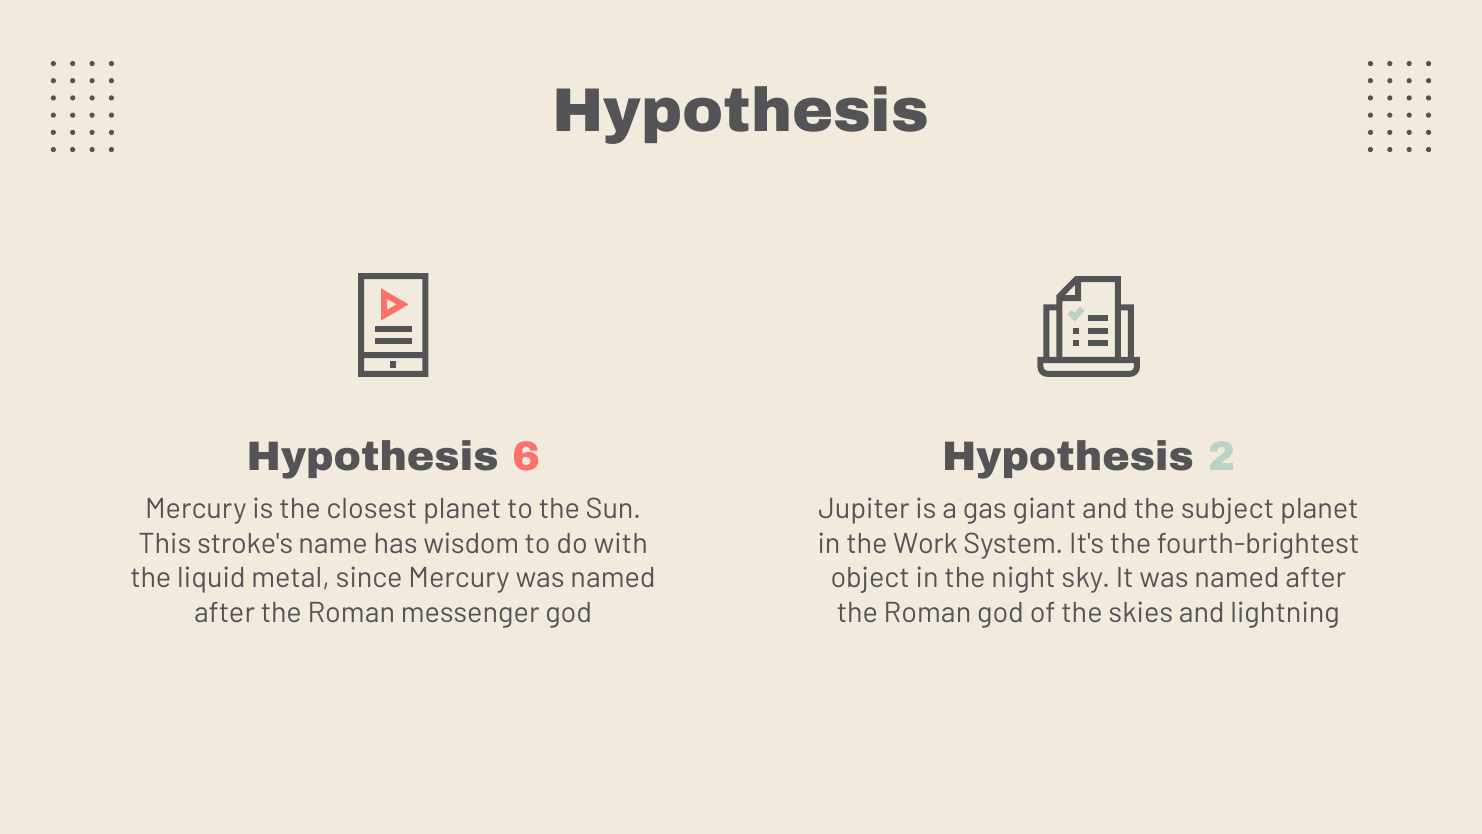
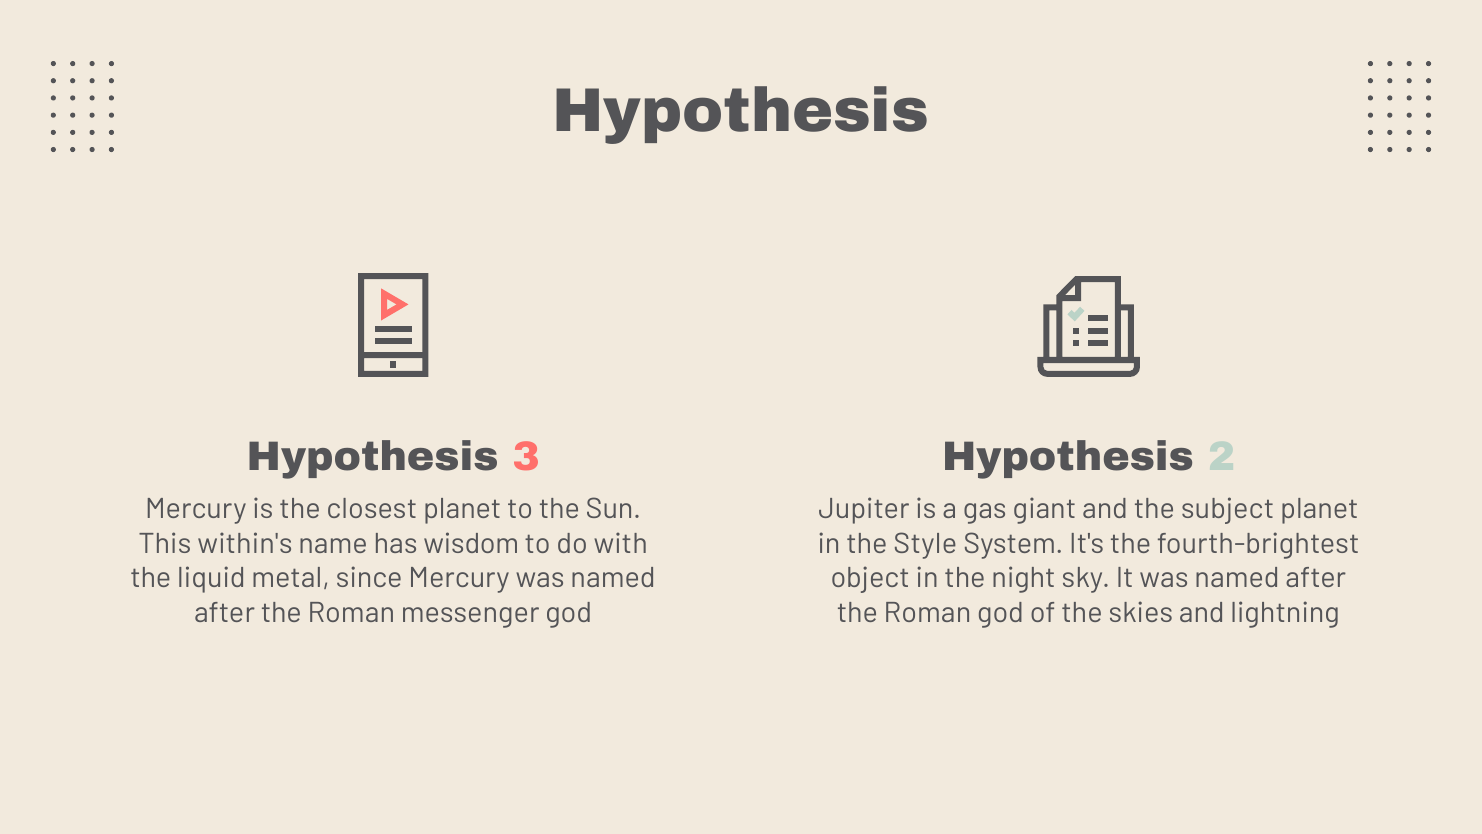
6: 6 -> 3
stroke's: stroke's -> within's
Work: Work -> Style
